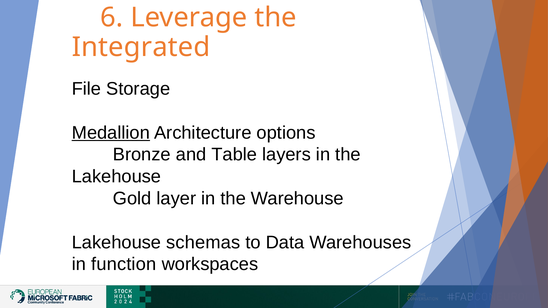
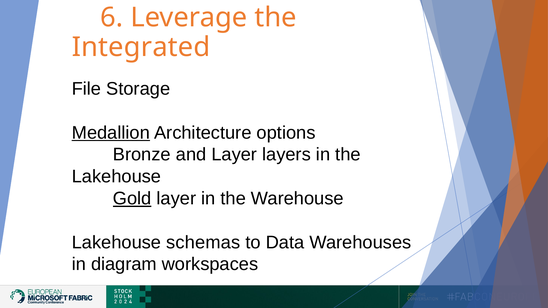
and Table: Table -> Layer
Gold underline: none -> present
function: function -> diagram
